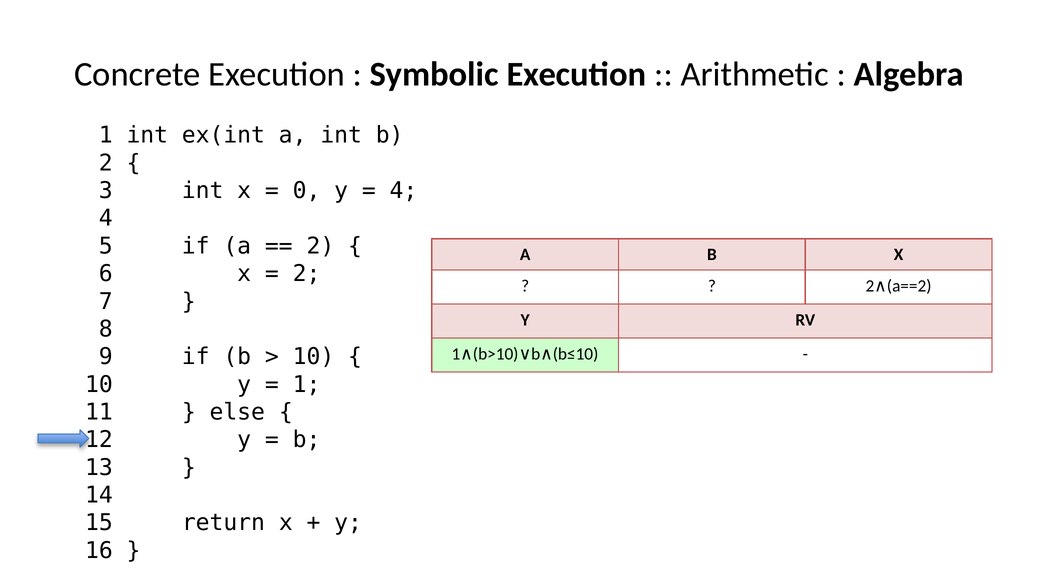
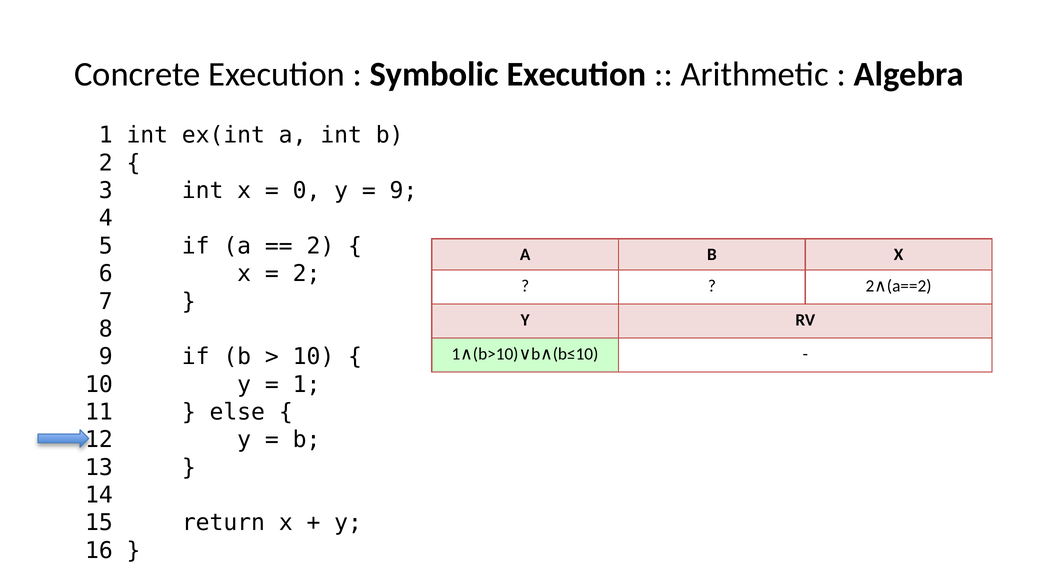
4 at (403, 191): 4 -> 9
